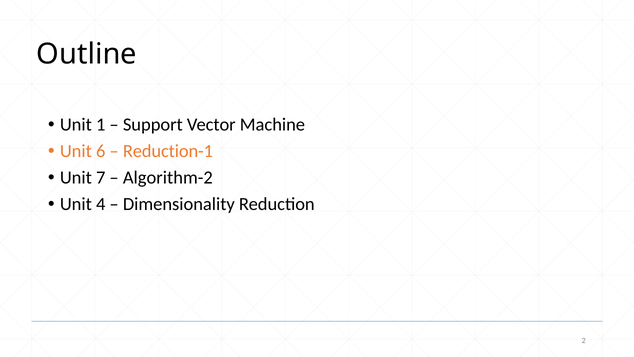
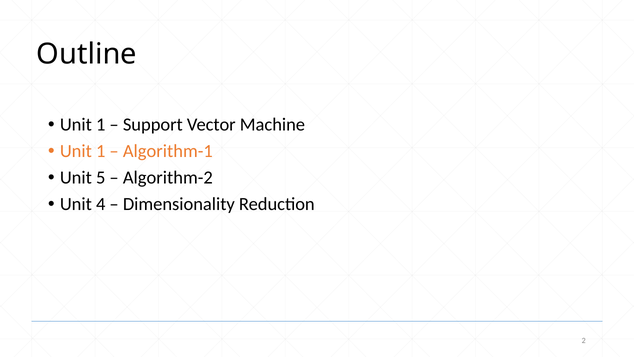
6 at (101, 151): 6 -> 1
Reduction-1: Reduction-1 -> Algorithm-1
7: 7 -> 5
